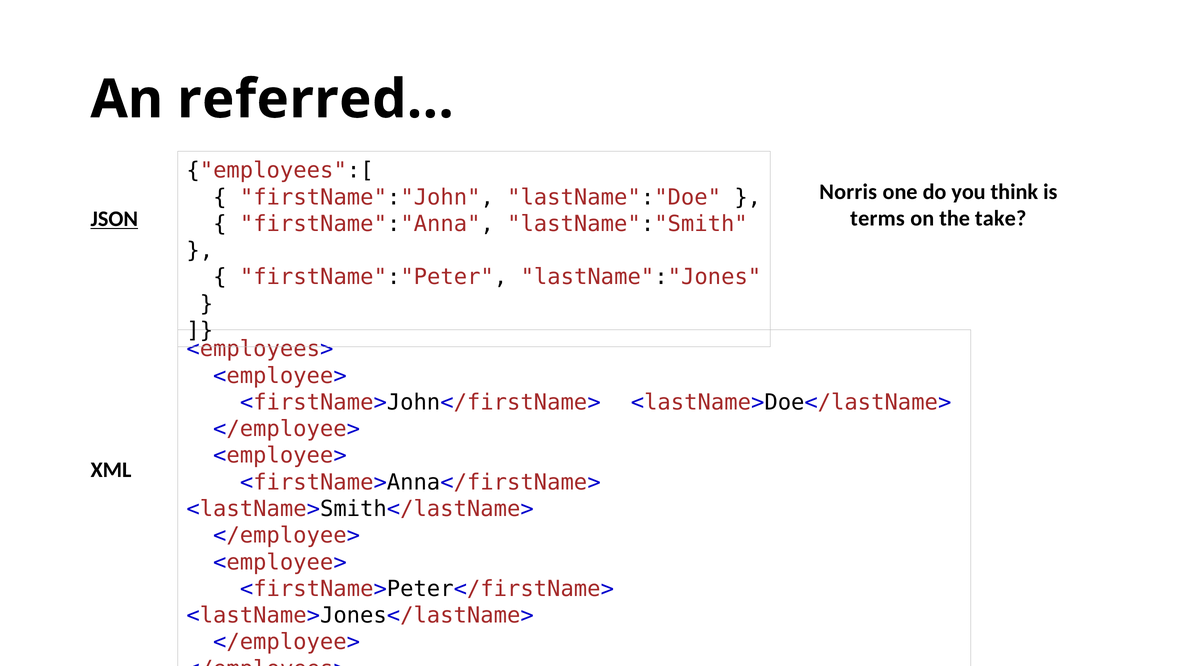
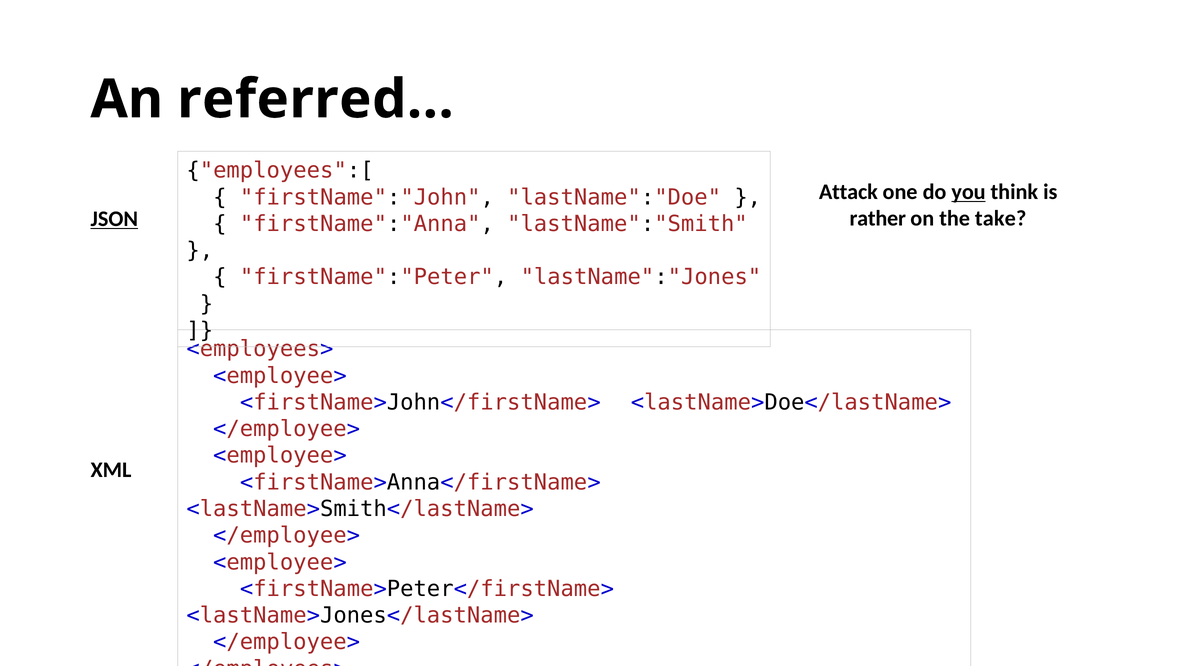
Norris: Norris -> Attack
you underline: none -> present
terms: terms -> rather
